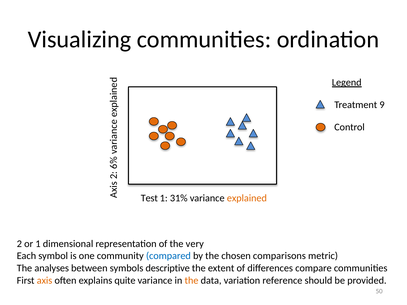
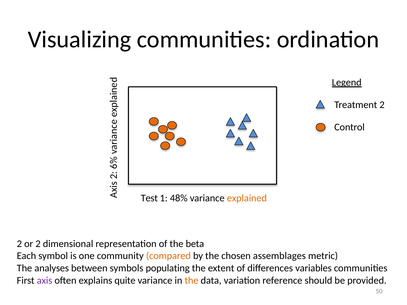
Treatment 9: 9 -> 2
31%: 31% -> 48%
or 1: 1 -> 2
very: very -> beta
compared colour: blue -> orange
comparisons: comparisons -> assemblages
descriptive: descriptive -> populating
compare: compare -> variables
axis colour: orange -> purple
